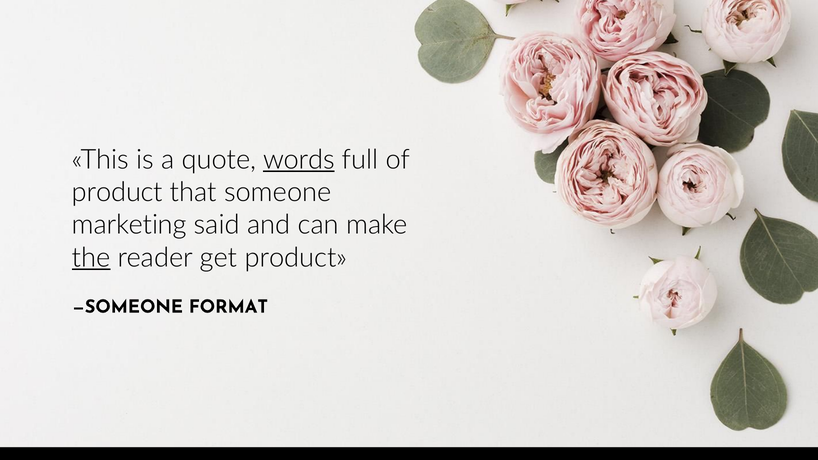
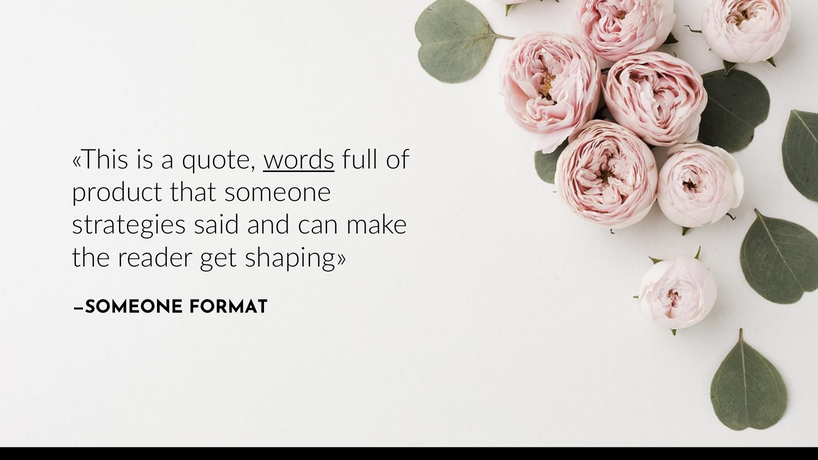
marketing: marketing -> strategies
the underline: present -> none
get product: product -> shaping
